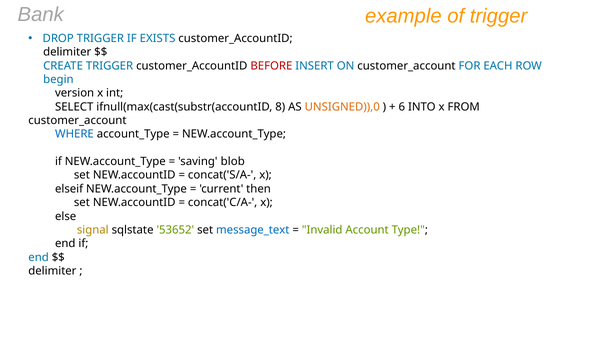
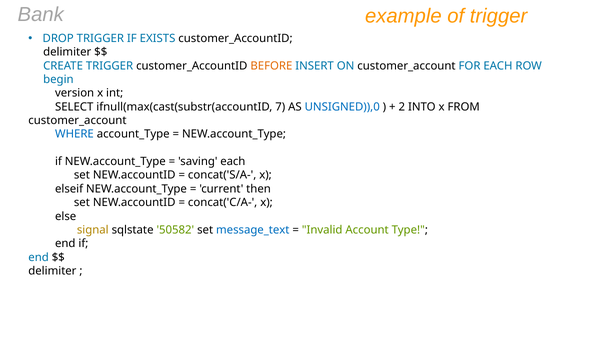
BEFORE colour: red -> orange
8: 8 -> 7
UNSIGNED)),0 colour: orange -> blue
6: 6 -> 2
saving blob: blob -> each
53652: 53652 -> 50582
